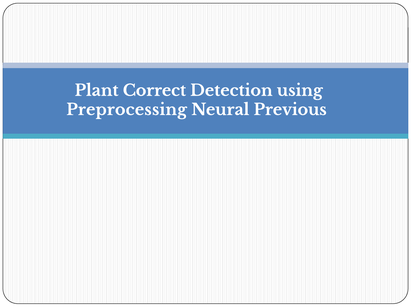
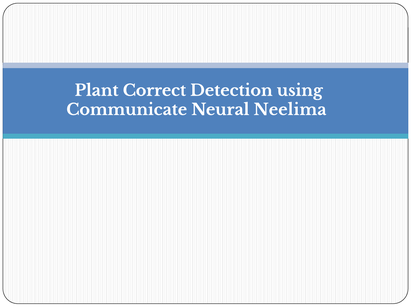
Preprocessing: Preprocessing -> Communicate
Previous: Previous -> Neelima
